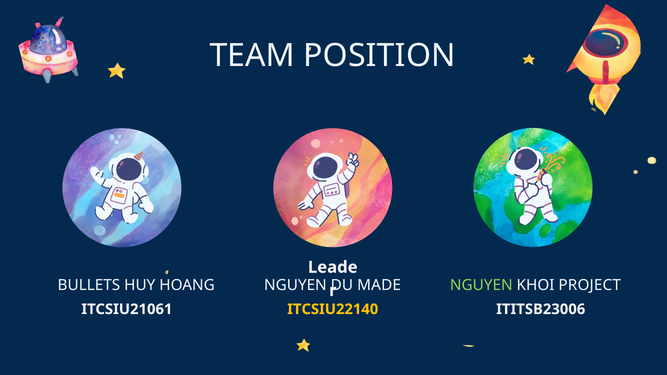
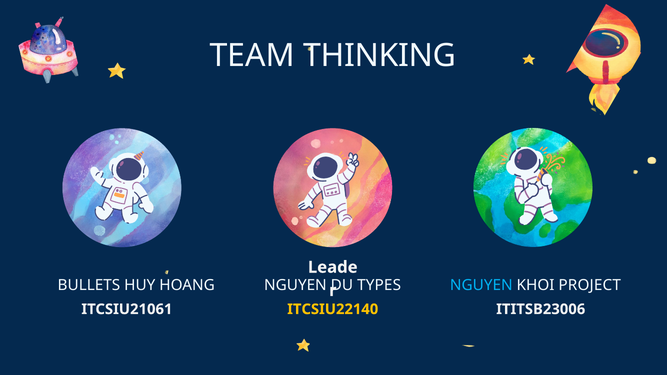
POSITION: POSITION -> THINKING
MADE: MADE -> TYPES
NGUYEN at (481, 285) colour: light green -> light blue
